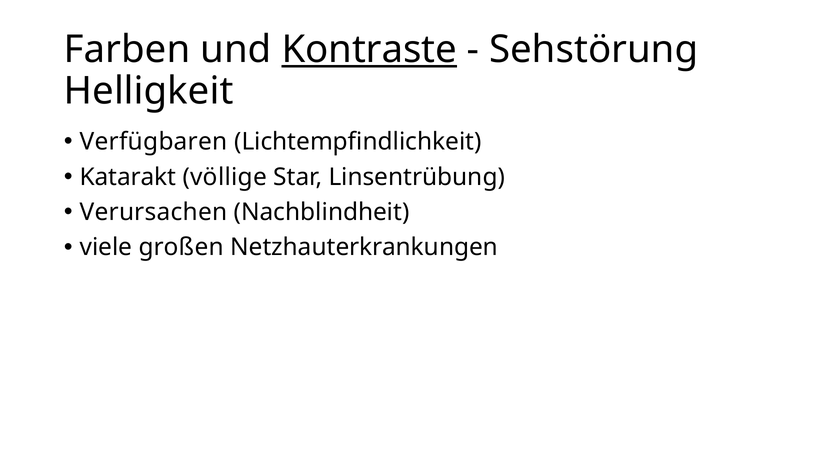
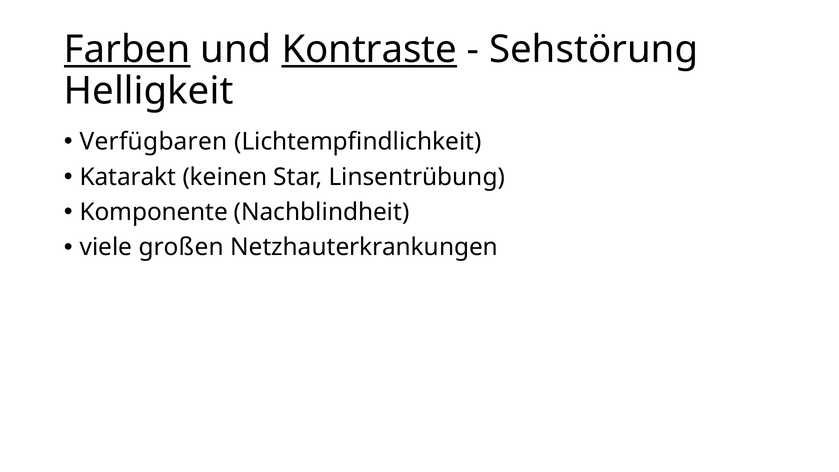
Farben underline: none -> present
völlige: völlige -> keinen
Verursachen: Verursachen -> Komponente
